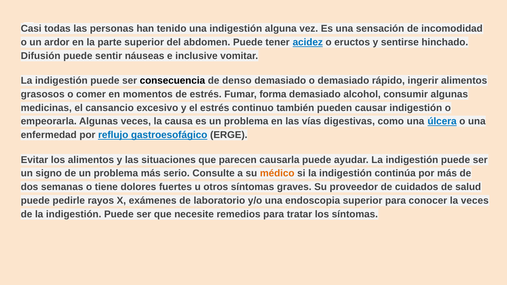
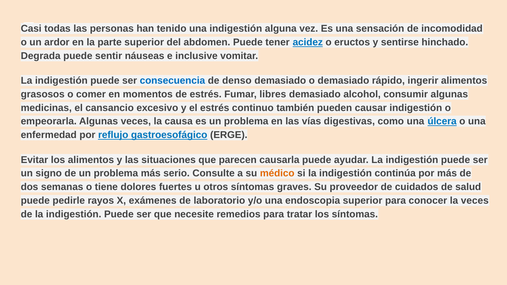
Difusión: Difusión -> Degrada
consecuencia colour: black -> blue
forma: forma -> libres
